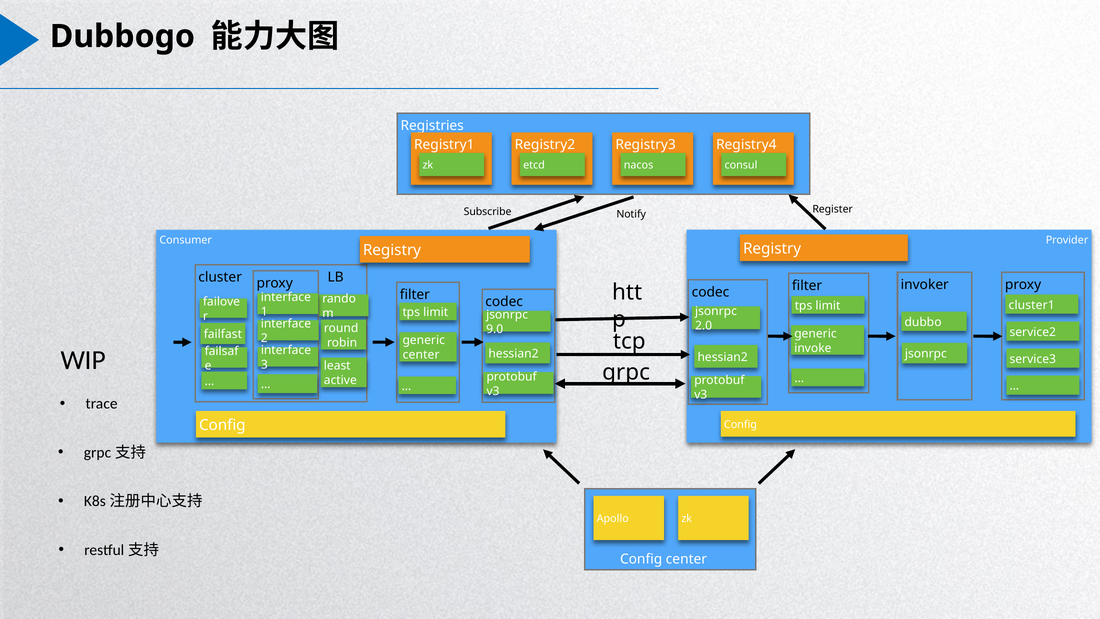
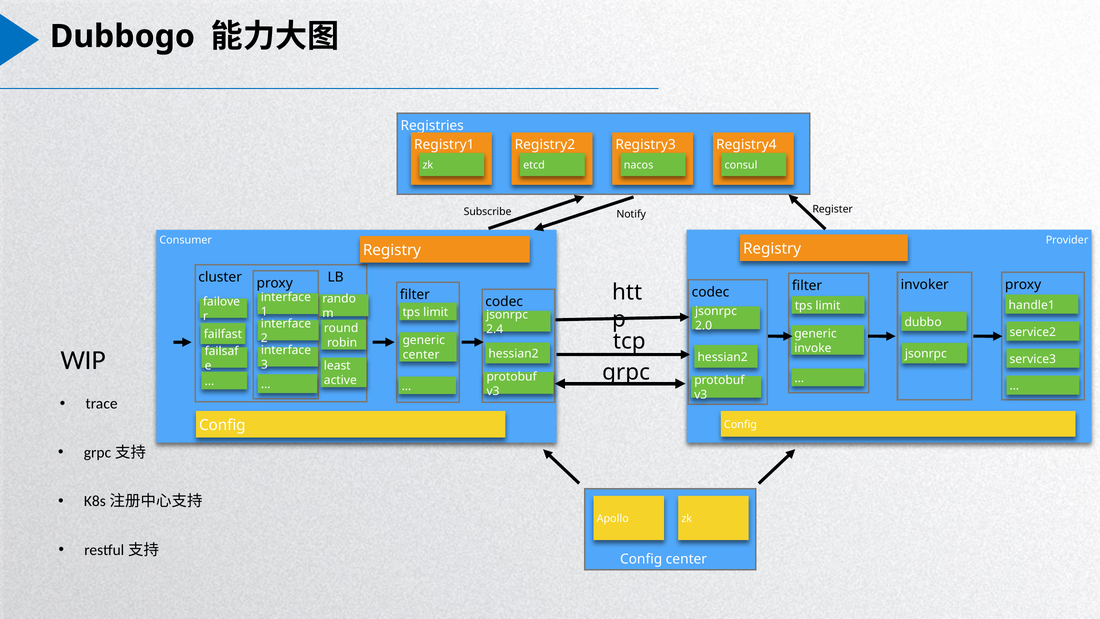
cluster1: cluster1 -> handle1
9.0: 9.0 -> 2.4
